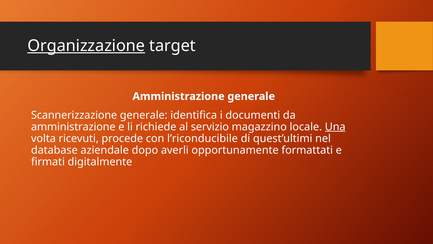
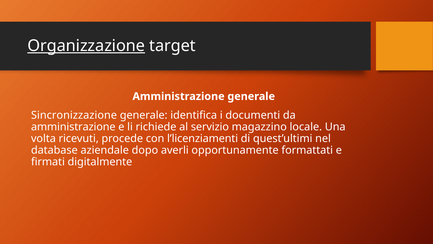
Scannerizzazione: Scannerizzazione -> Sincronizzazione
Una underline: present -> none
l’riconducibile: l’riconducibile -> l’licenziamenti
